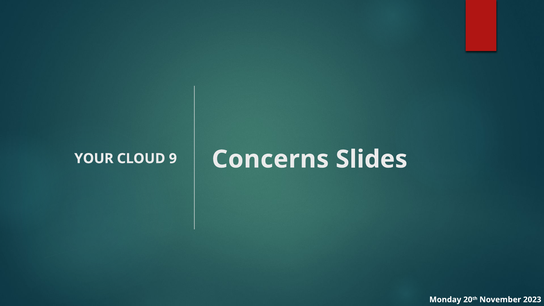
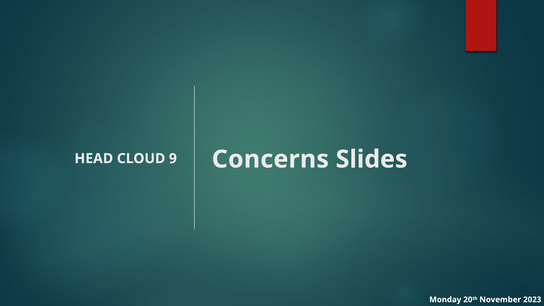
YOUR: YOUR -> HEAD
